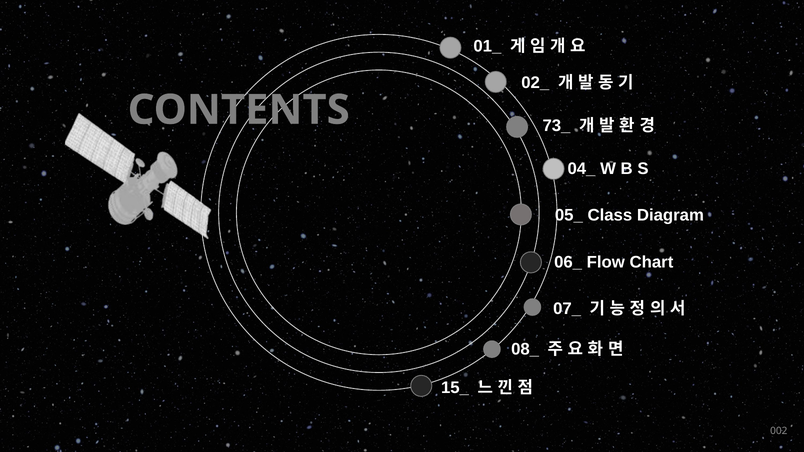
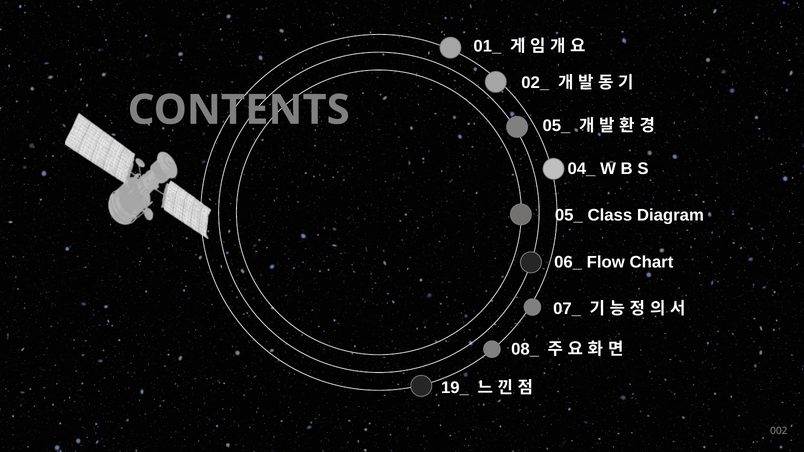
73_ at (556, 126): 73_ -> 05_
15_: 15_ -> 19_
